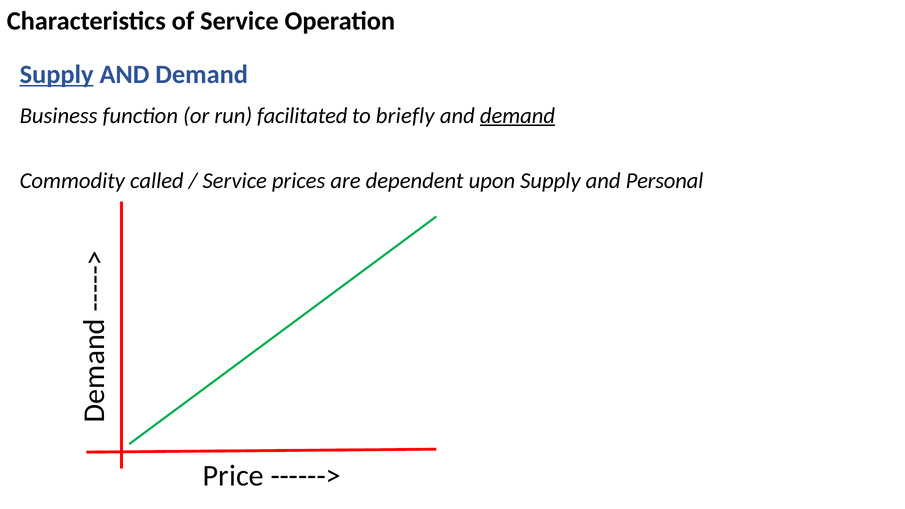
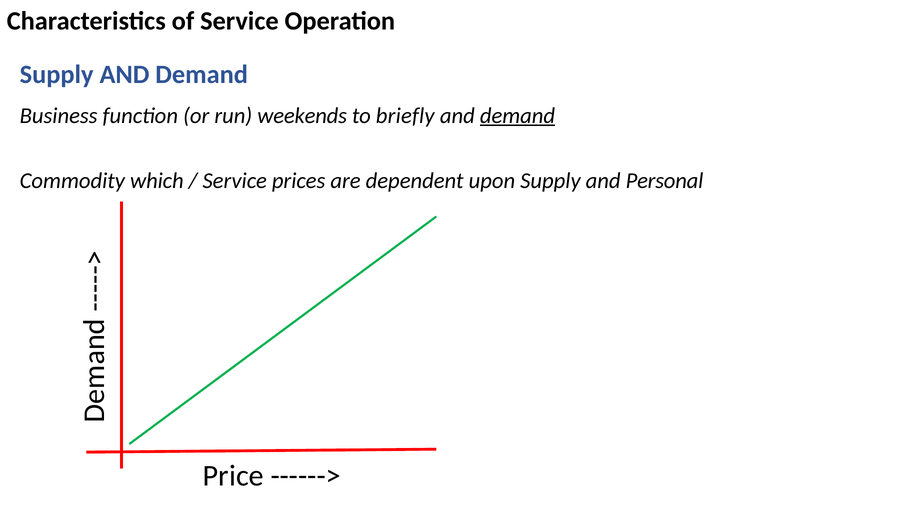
Supply at (57, 74) underline: present -> none
facilitated: facilitated -> weekends
called: called -> which
